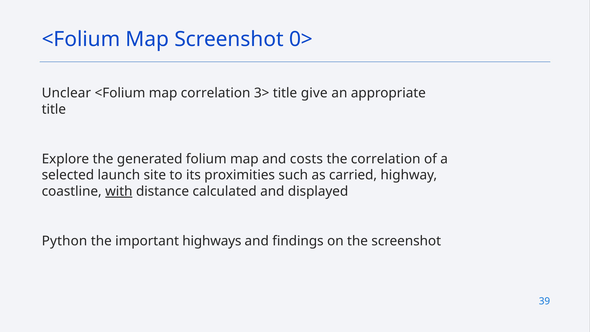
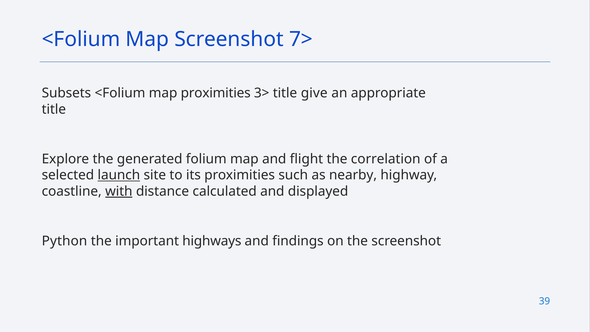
0>: 0> -> 7>
Unclear: Unclear -> Subsets
map correlation: correlation -> proximities
costs: costs -> flight
launch underline: none -> present
carried: carried -> nearby
